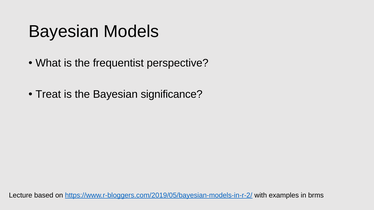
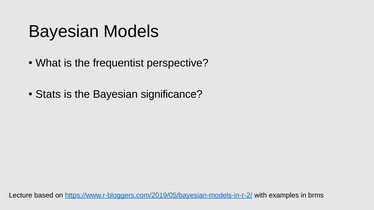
Treat: Treat -> Stats
